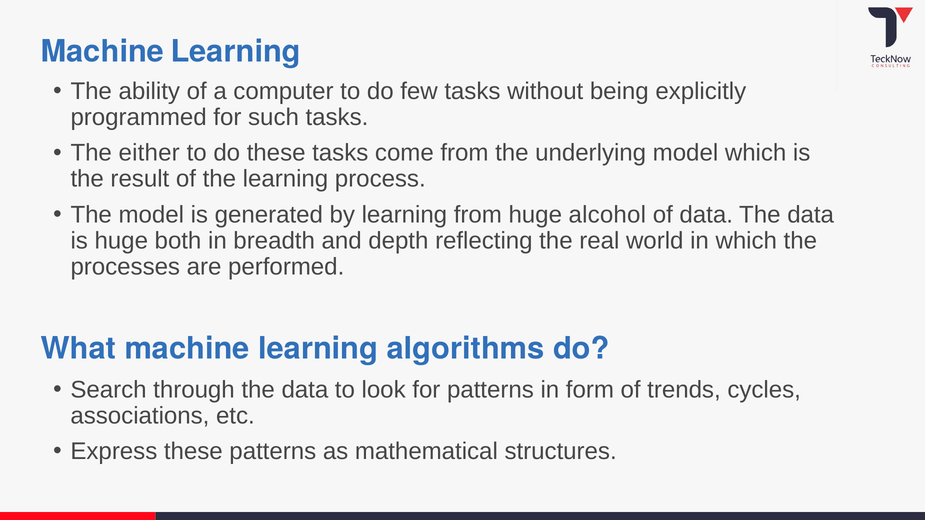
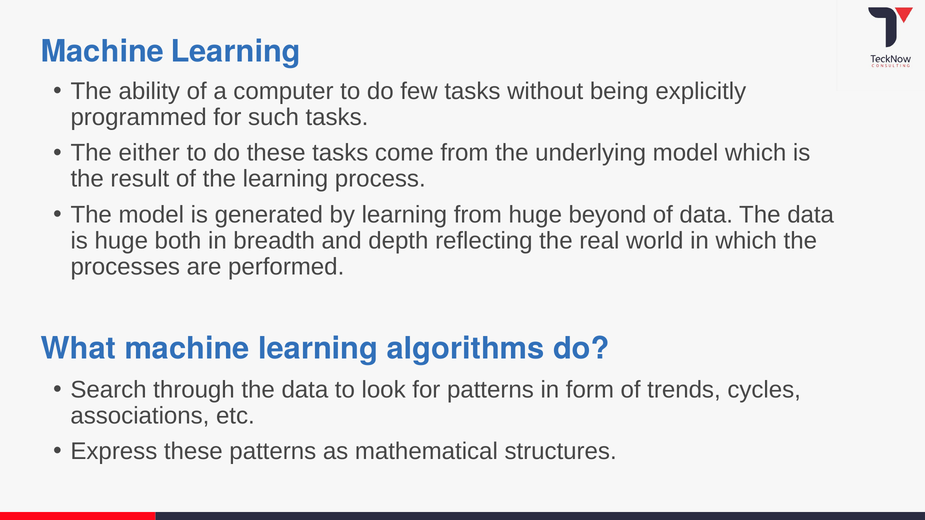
alcohol: alcohol -> beyond
